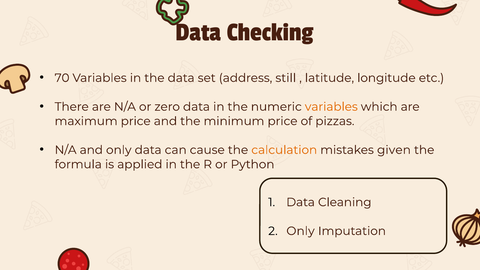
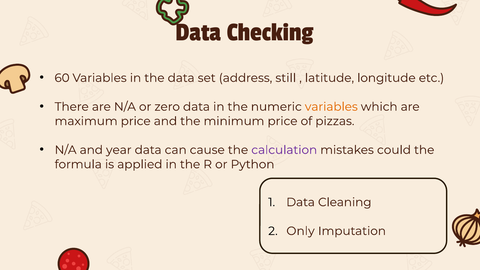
70: 70 -> 60
and only: only -> year
calculation colour: orange -> purple
given: given -> could
